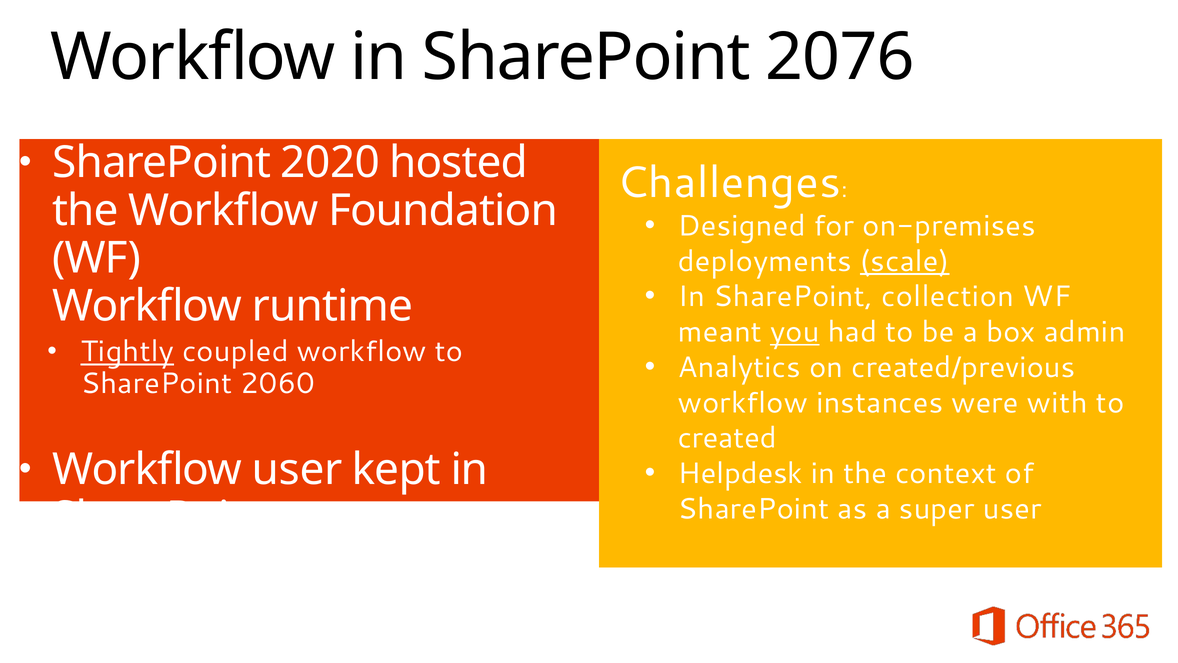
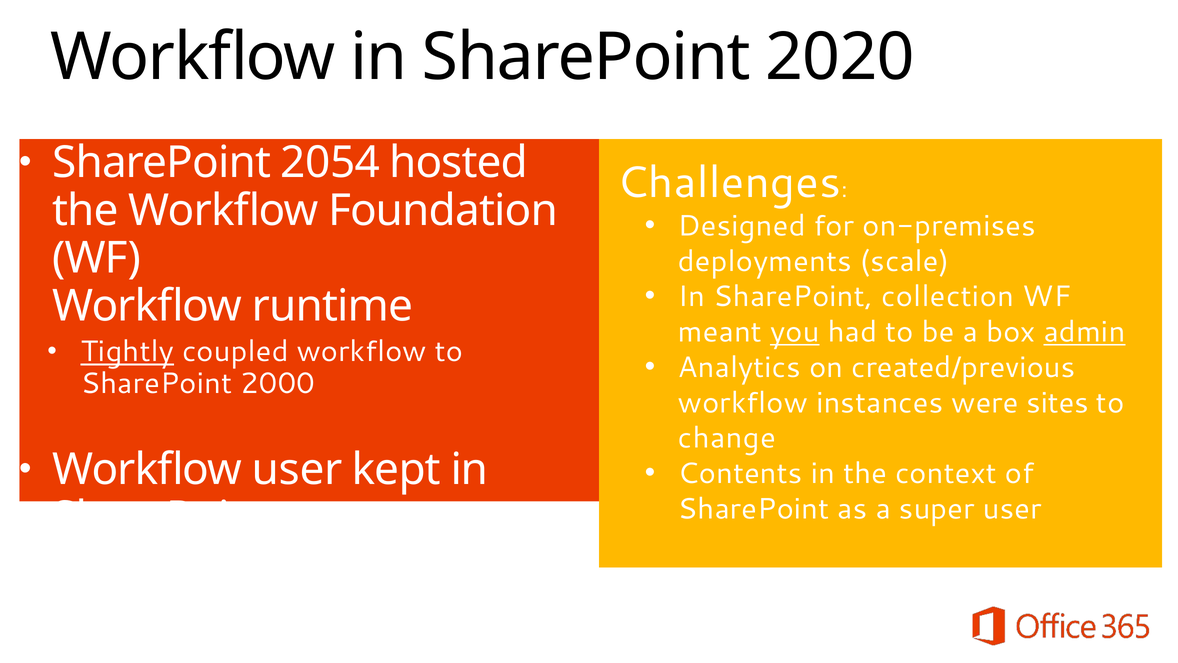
2076: 2076 -> 2020
2020: 2020 -> 2054
scale underline: present -> none
admin underline: none -> present
2060: 2060 -> 2000
with: with -> sites
created: created -> change
Helpdesk: Helpdesk -> Contents
